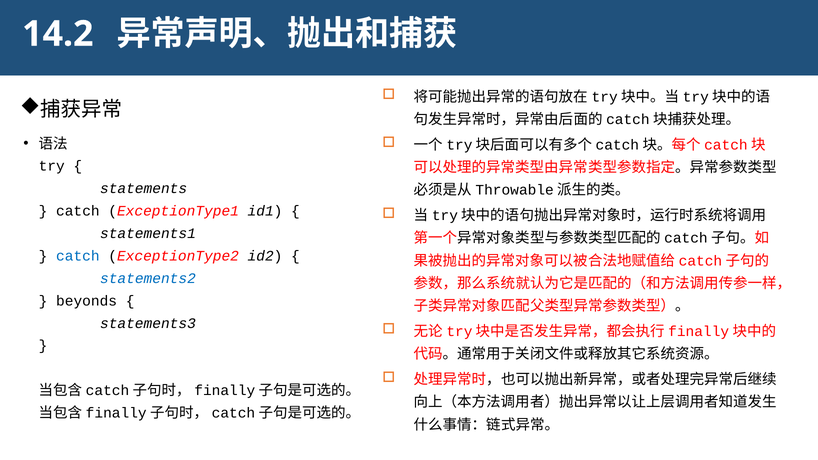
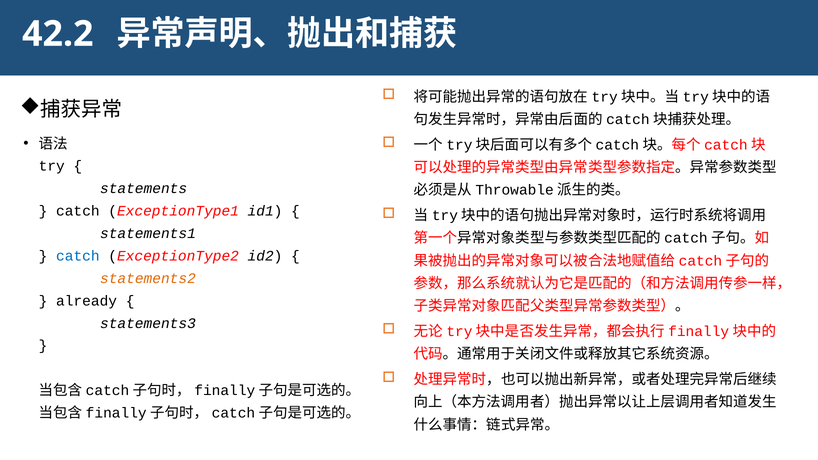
14.2: 14.2 -> 42.2
statements2 colour: blue -> orange
beyonds: beyonds -> already
